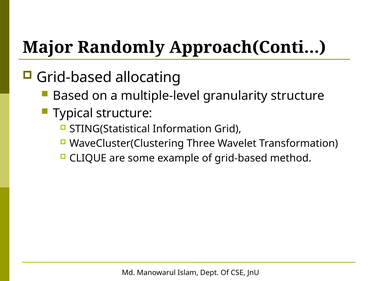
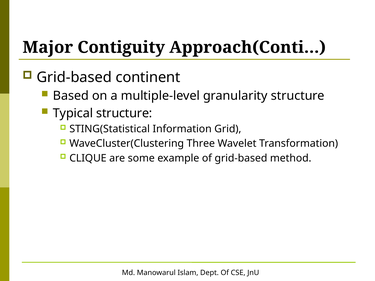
Randomly: Randomly -> Contiguity
allocating: allocating -> continent
